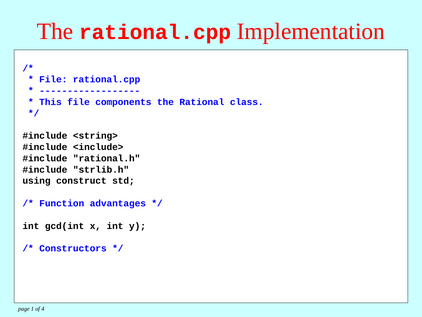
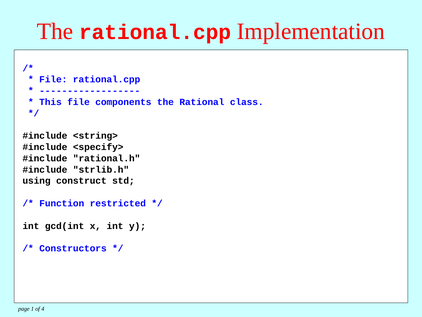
<include>: <include> -> <specify>
advantages: advantages -> restricted
